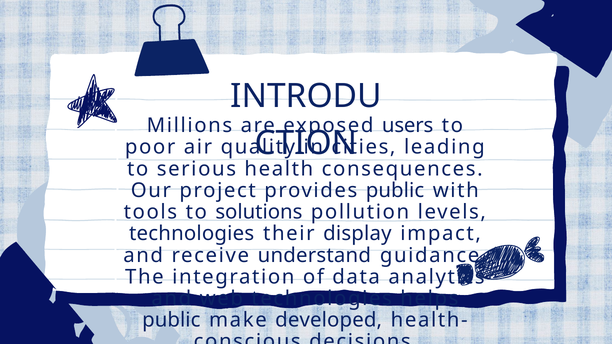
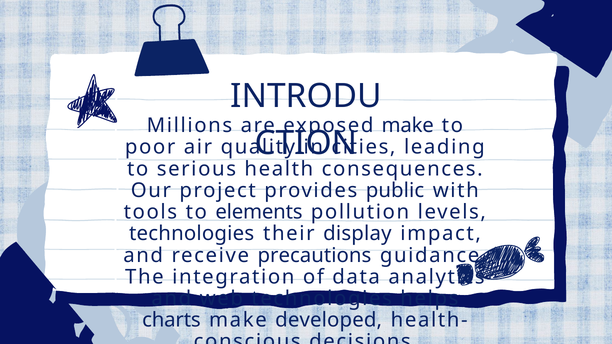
exposed users: users -> make
solutions: solutions -> elements
understand: understand -> precautions
public at (171, 320): public -> charts
